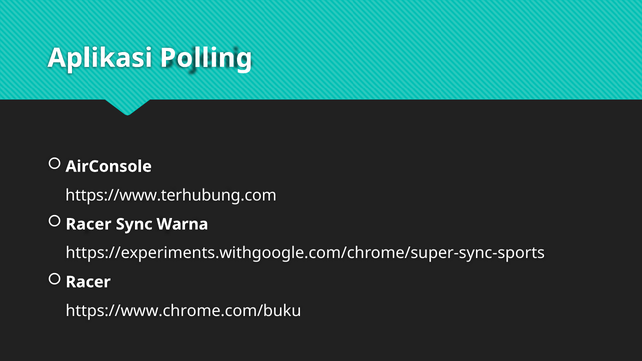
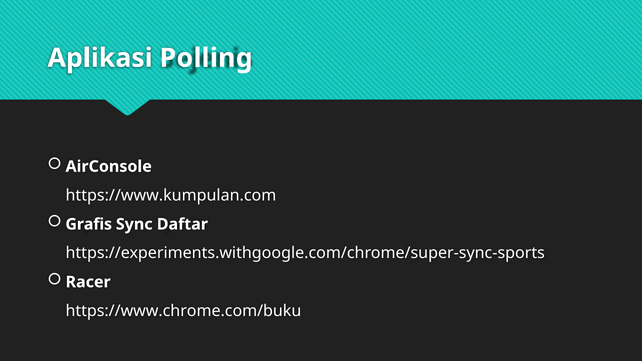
https://www.terhubung.com: https://www.terhubung.com -> https://www.kumpulan.com
Racer at (89, 224): Racer -> Grafis
Warna: Warna -> Daftar
